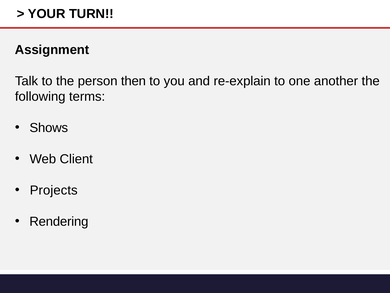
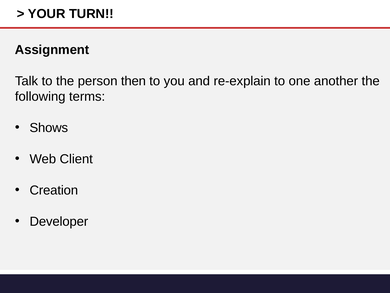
Projects: Projects -> Creation
Rendering: Rendering -> Developer
